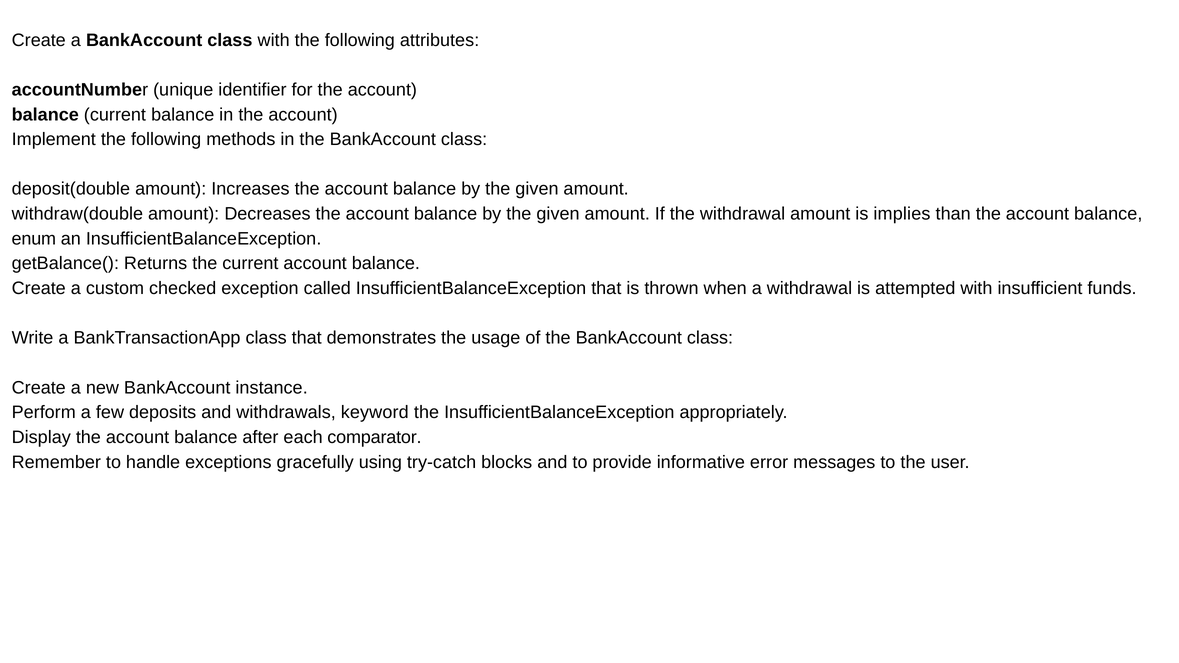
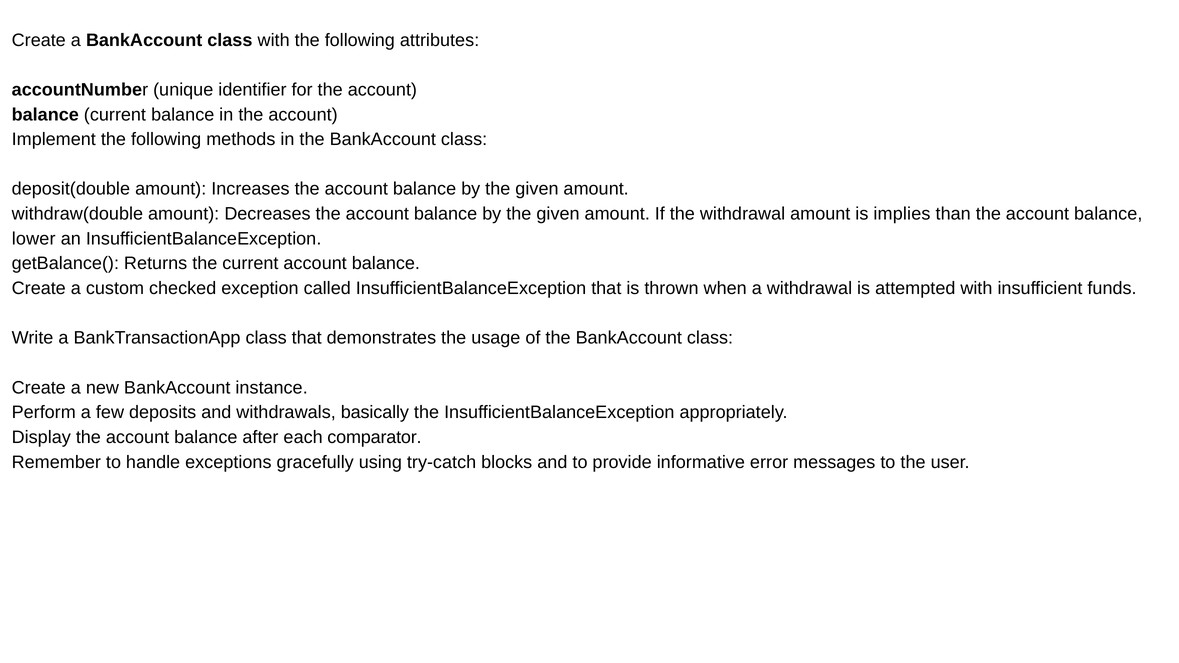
enum: enum -> lower
keyword: keyword -> basically
